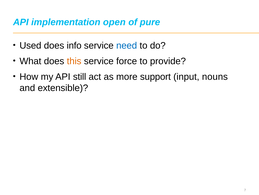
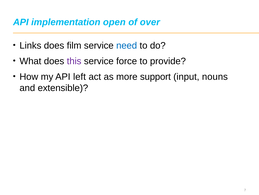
pure: pure -> over
Used: Used -> Links
info: info -> film
this colour: orange -> purple
still: still -> left
